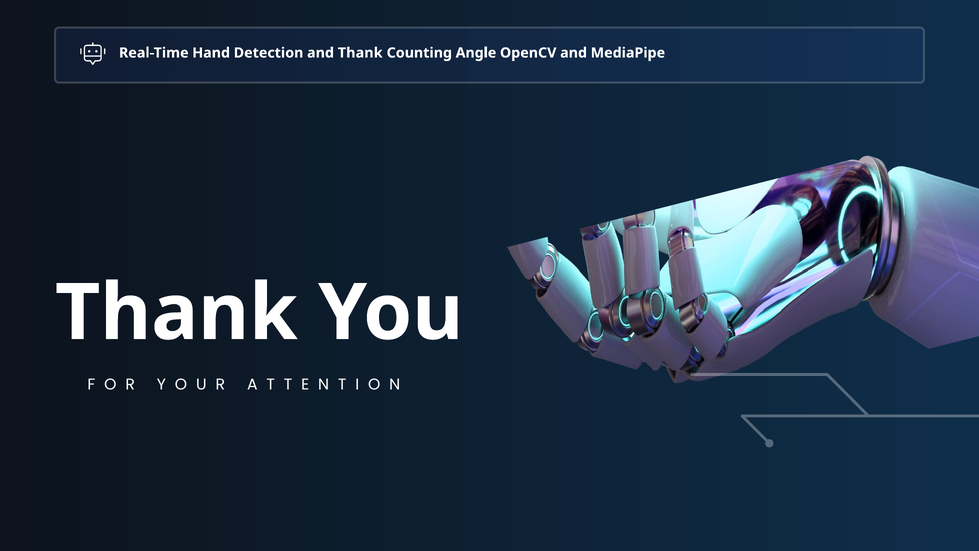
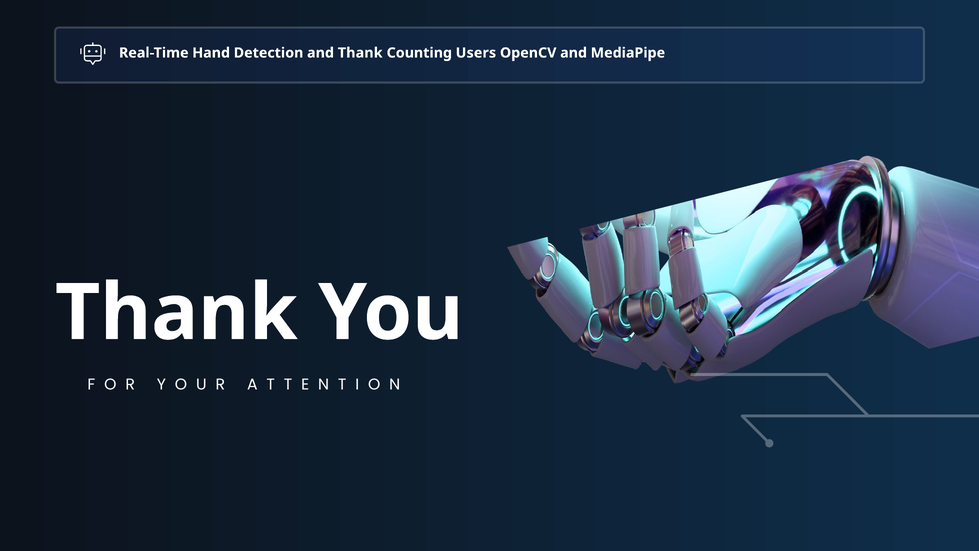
Angle: Angle -> Users
